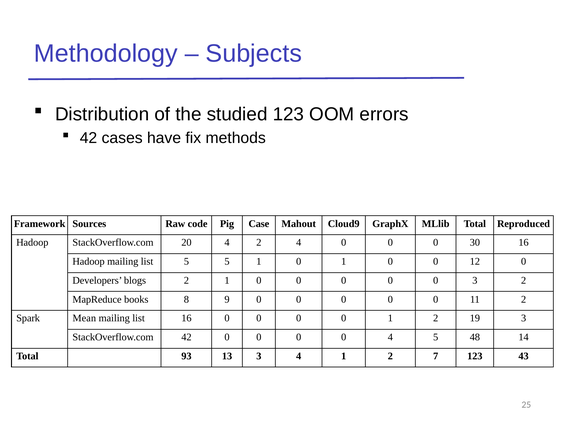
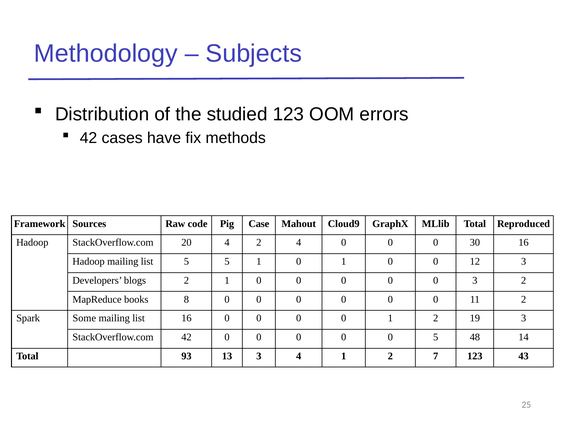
12 0: 0 -> 3
8 9: 9 -> 0
Mean: Mean -> Some
4 at (390, 337): 4 -> 0
